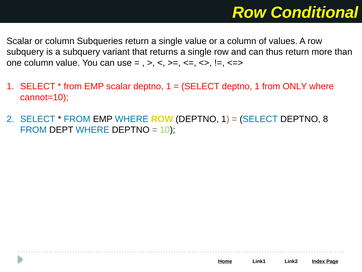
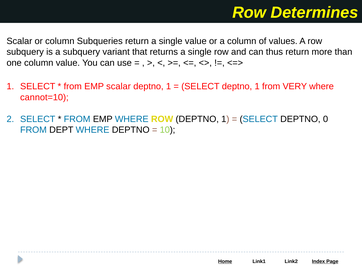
Conditional: Conditional -> Determines
ONLY: ONLY -> VERY
8: 8 -> 0
